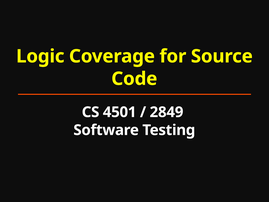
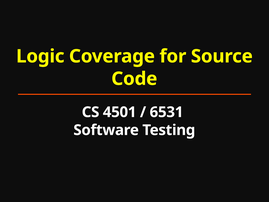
2849: 2849 -> 6531
